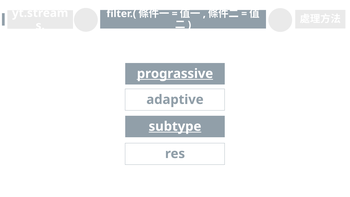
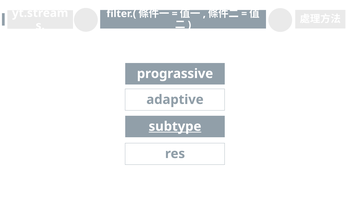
prograssive underline: present -> none
